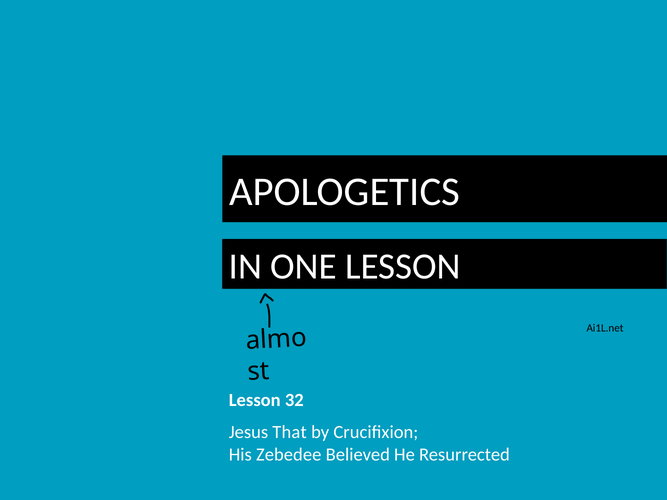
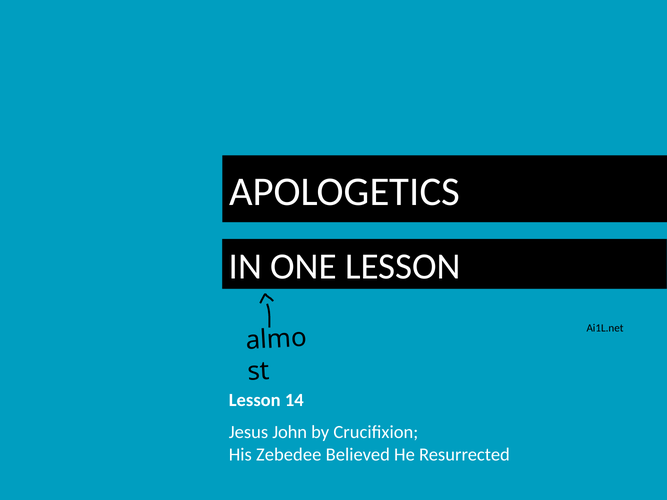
32: 32 -> 14
That: That -> John
